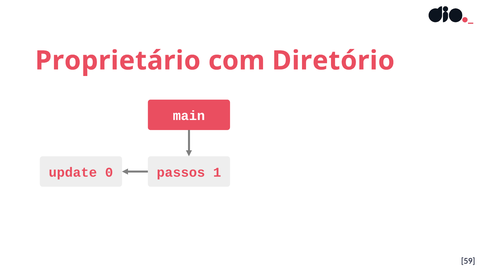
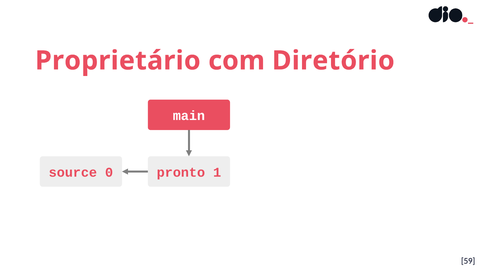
update: update -> source
passos: passos -> pronto
